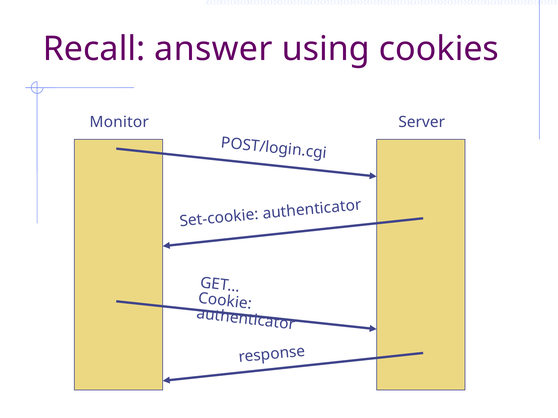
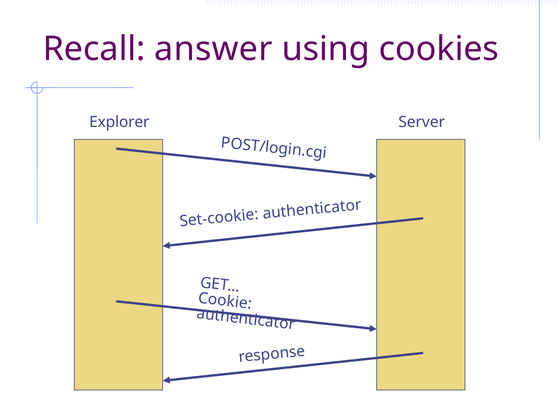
Monitor: Monitor -> Explorer
